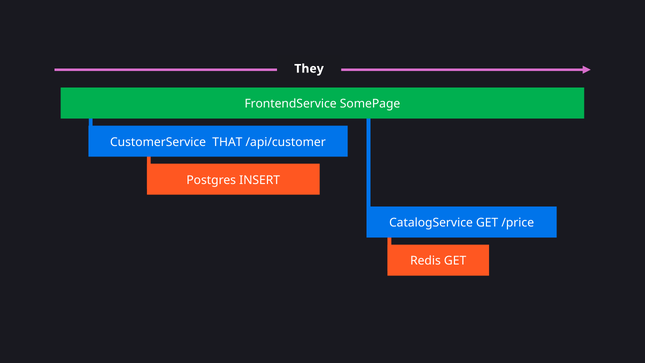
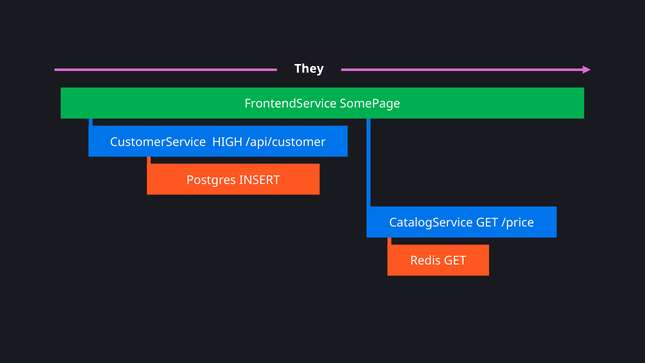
THAT: THAT -> HIGH
